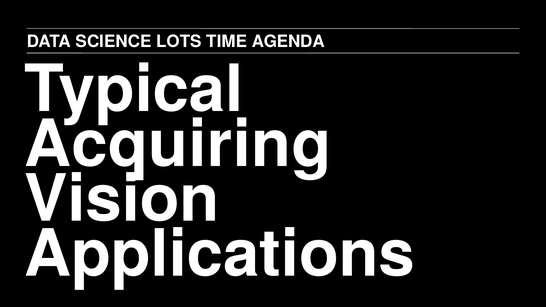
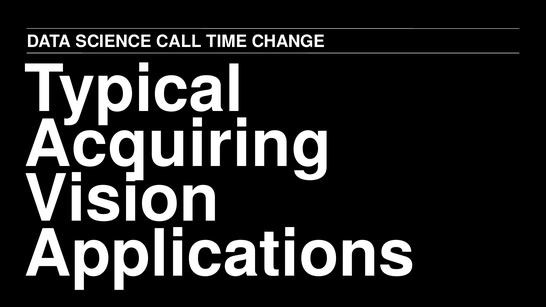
LOTS: LOTS -> CALL
AGENDA: AGENDA -> CHANGE
